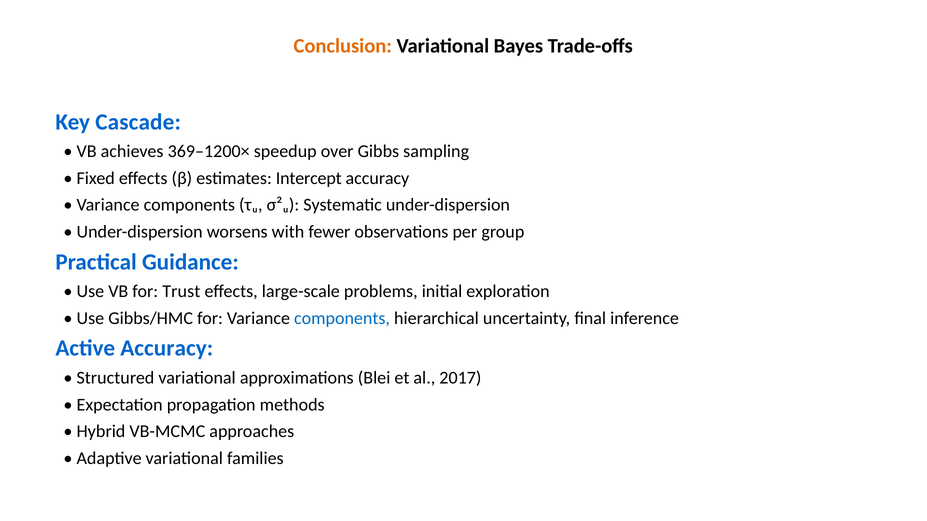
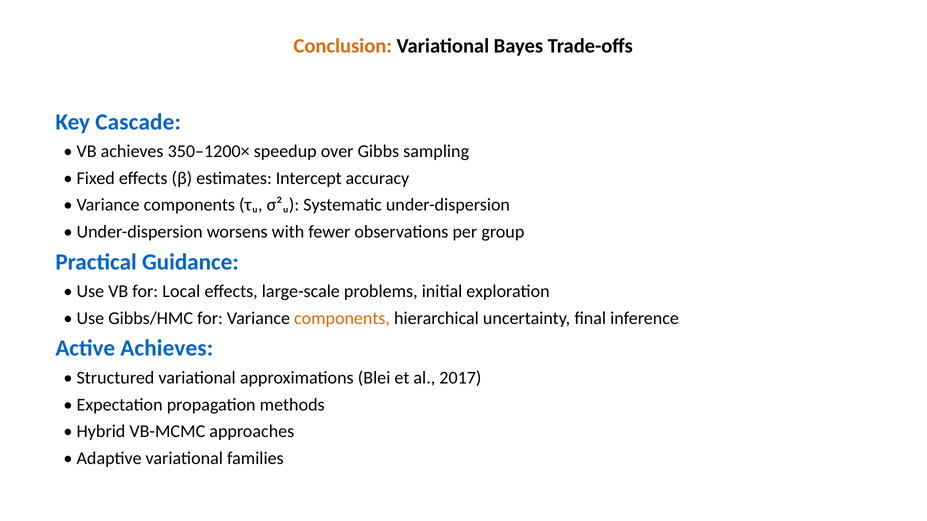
369–1200×: 369–1200× -> 350–1200×
Trust: Trust -> Local
components at (342, 318) colour: blue -> orange
Active Accuracy: Accuracy -> Achieves
